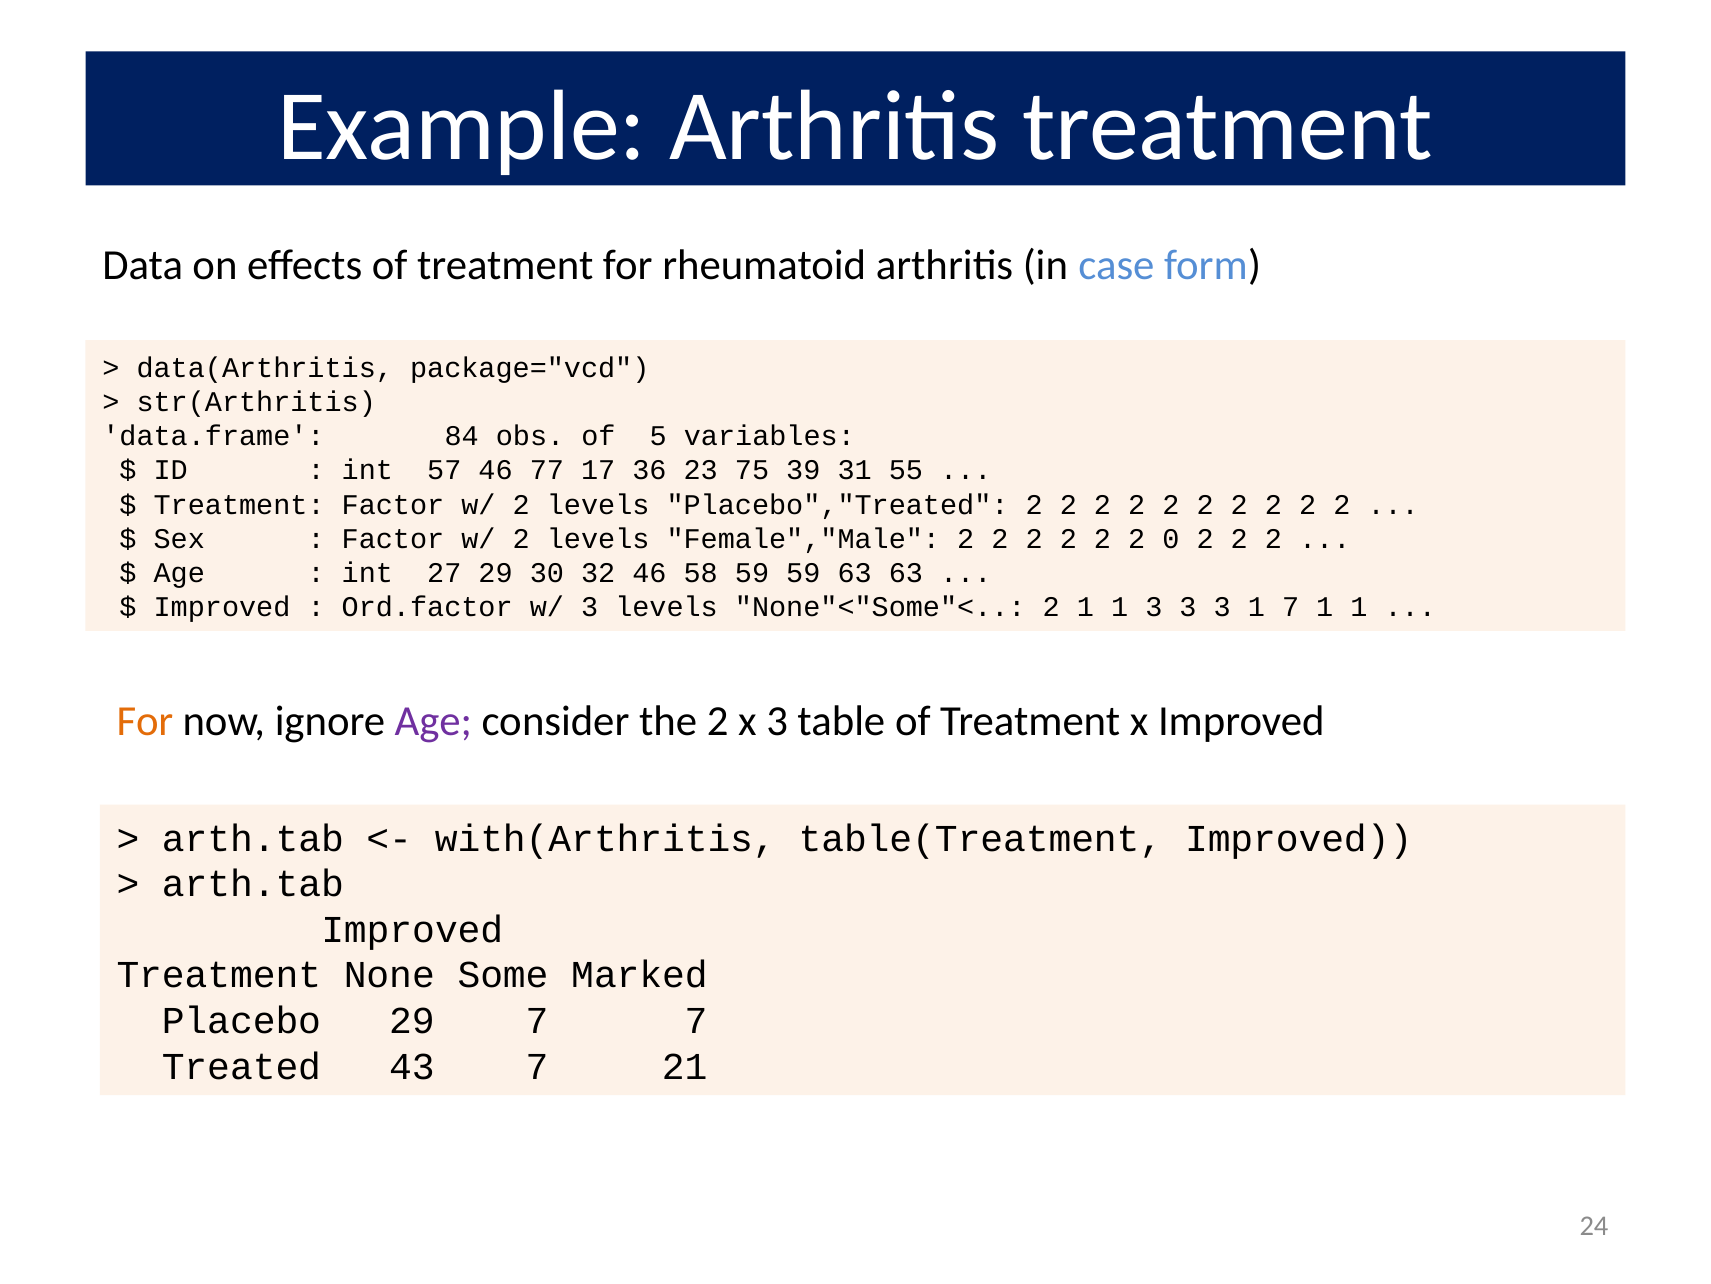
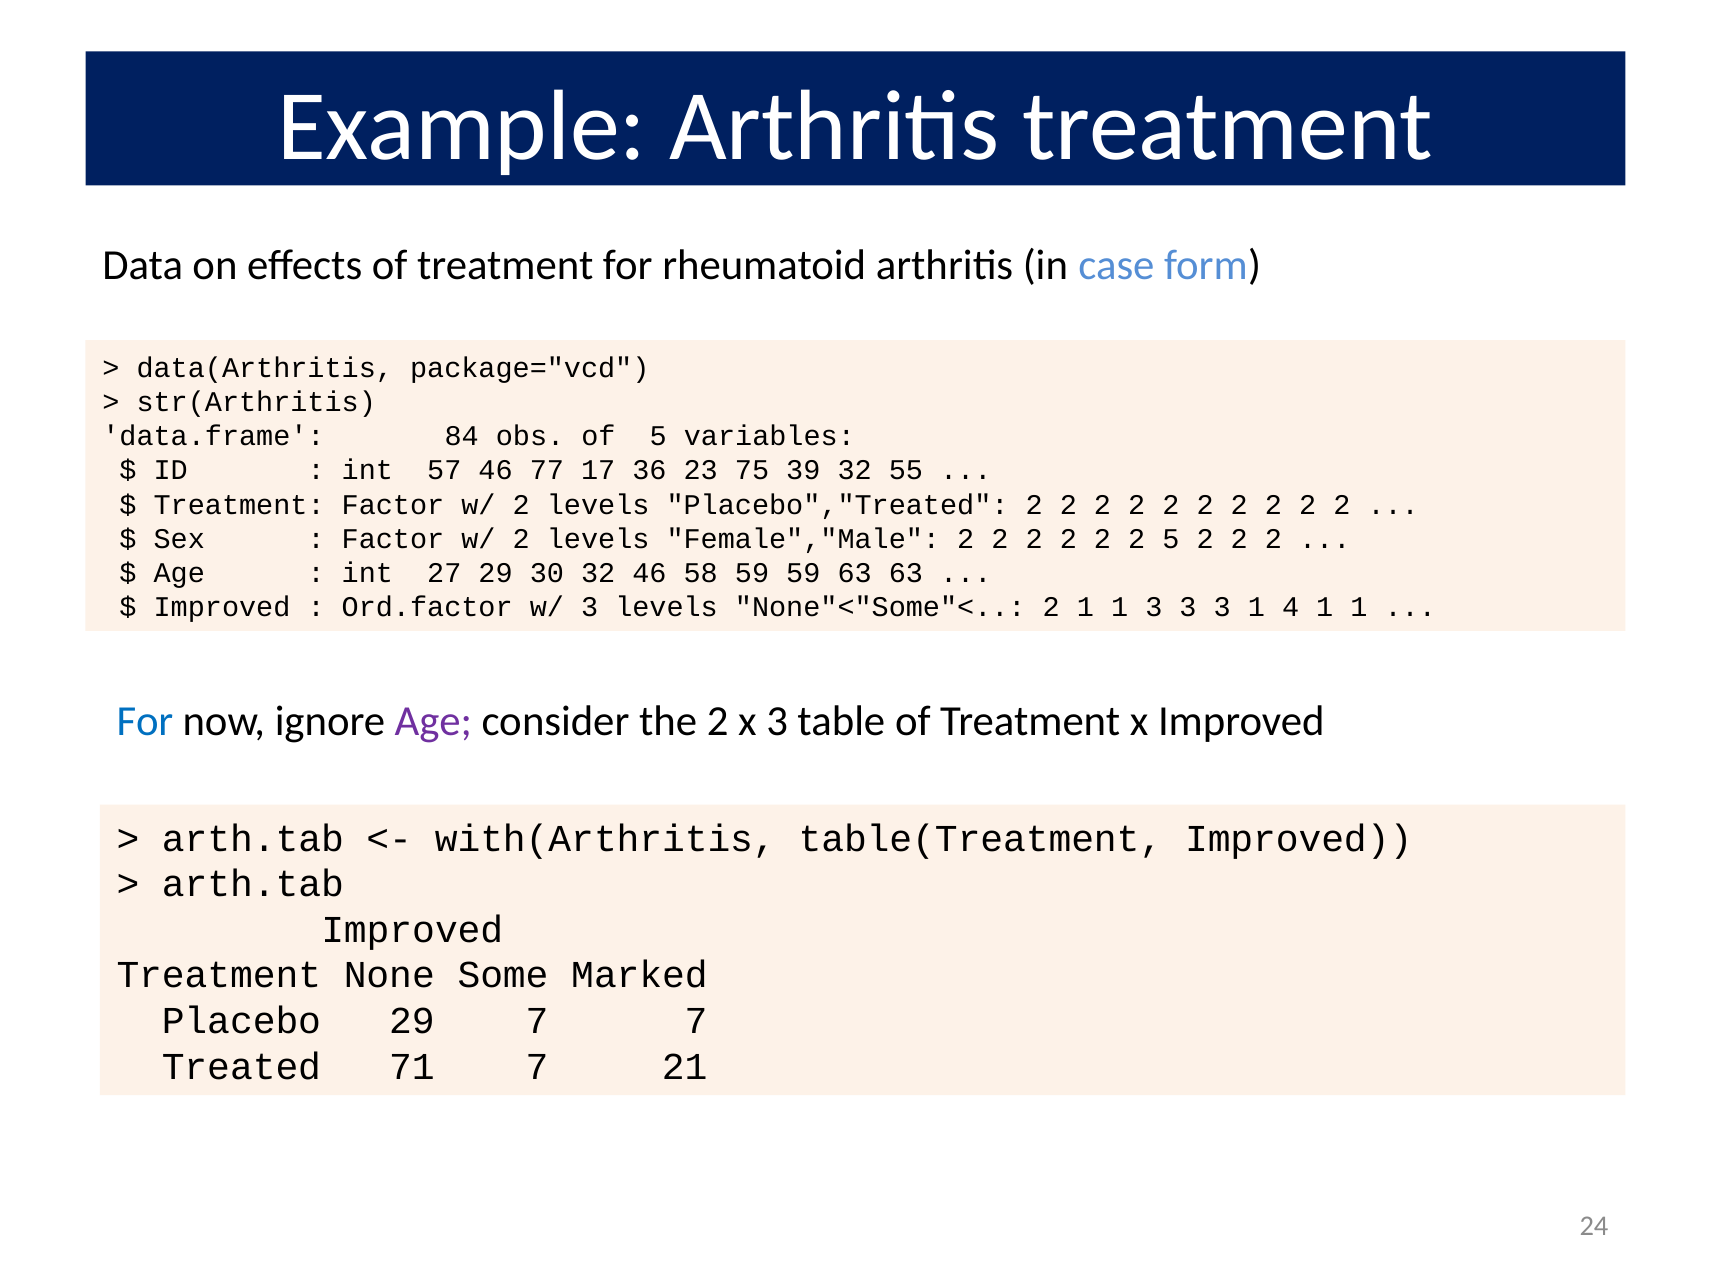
39 31: 31 -> 32
2 0: 0 -> 5
1 7: 7 -> 4
For at (145, 721) colour: orange -> blue
43: 43 -> 71
